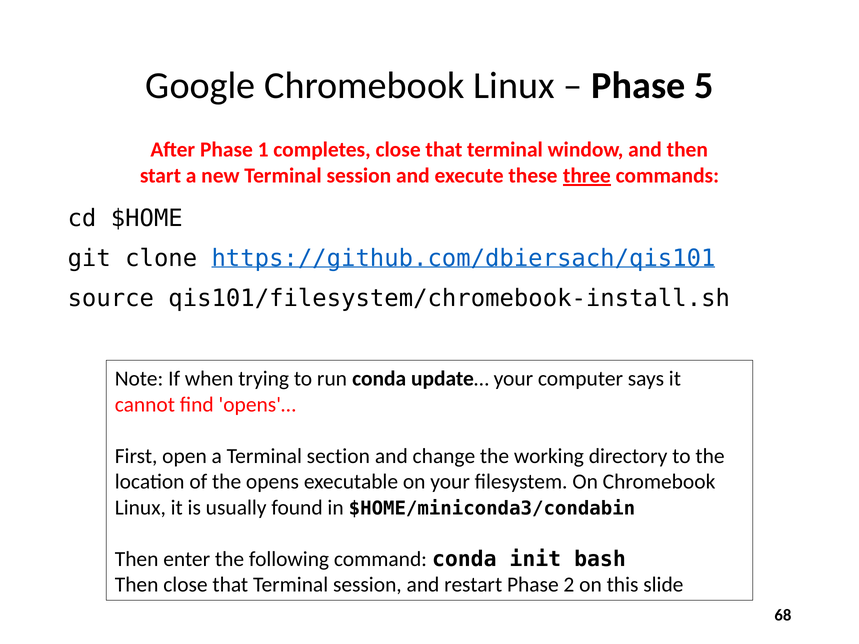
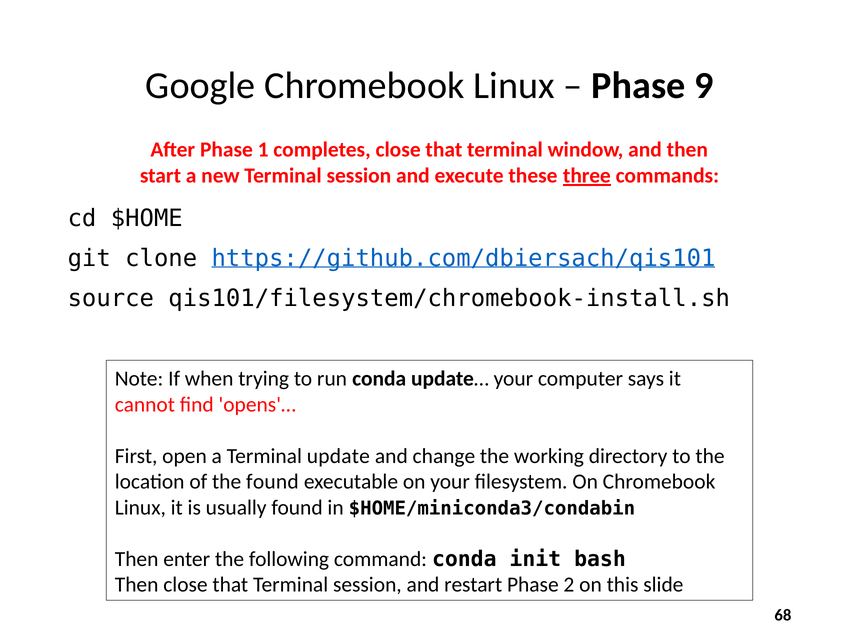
5: 5 -> 9
section: section -> update
the opens: opens -> found
